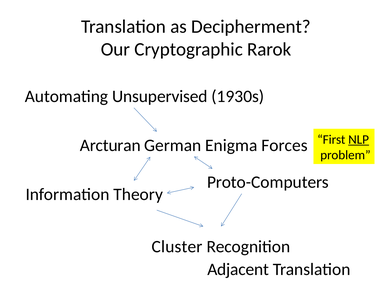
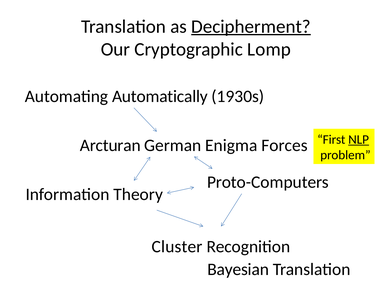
Decipherment underline: none -> present
Rarok: Rarok -> Lomp
Unsupervised: Unsupervised -> Automatically
Adjacent: Adjacent -> Bayesian
